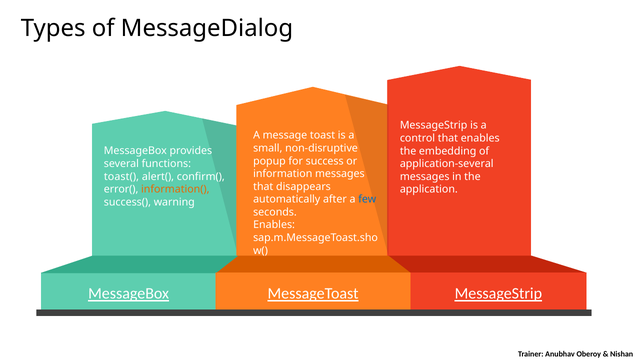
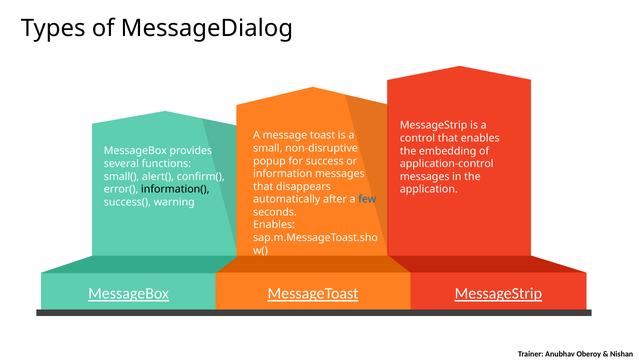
application-several: application-several -> application-control
toast(: toast( -> small(
information( colour: orange -> black
